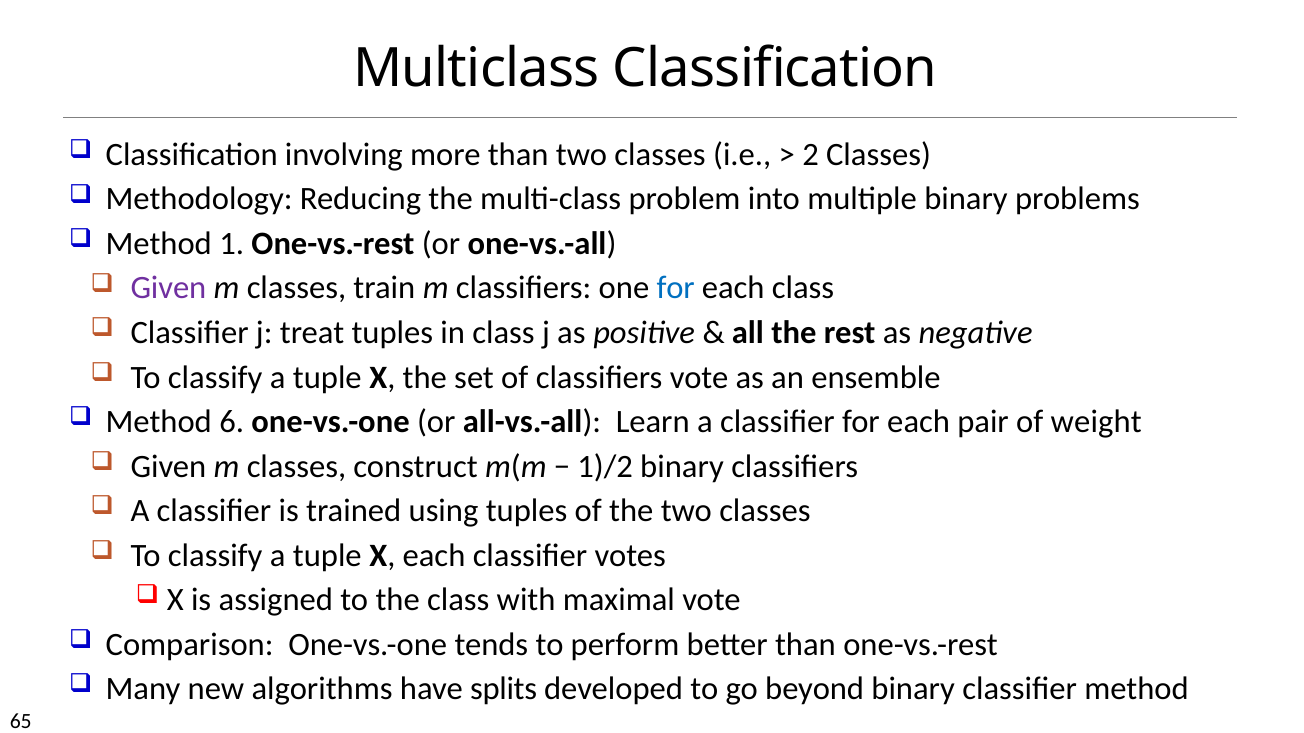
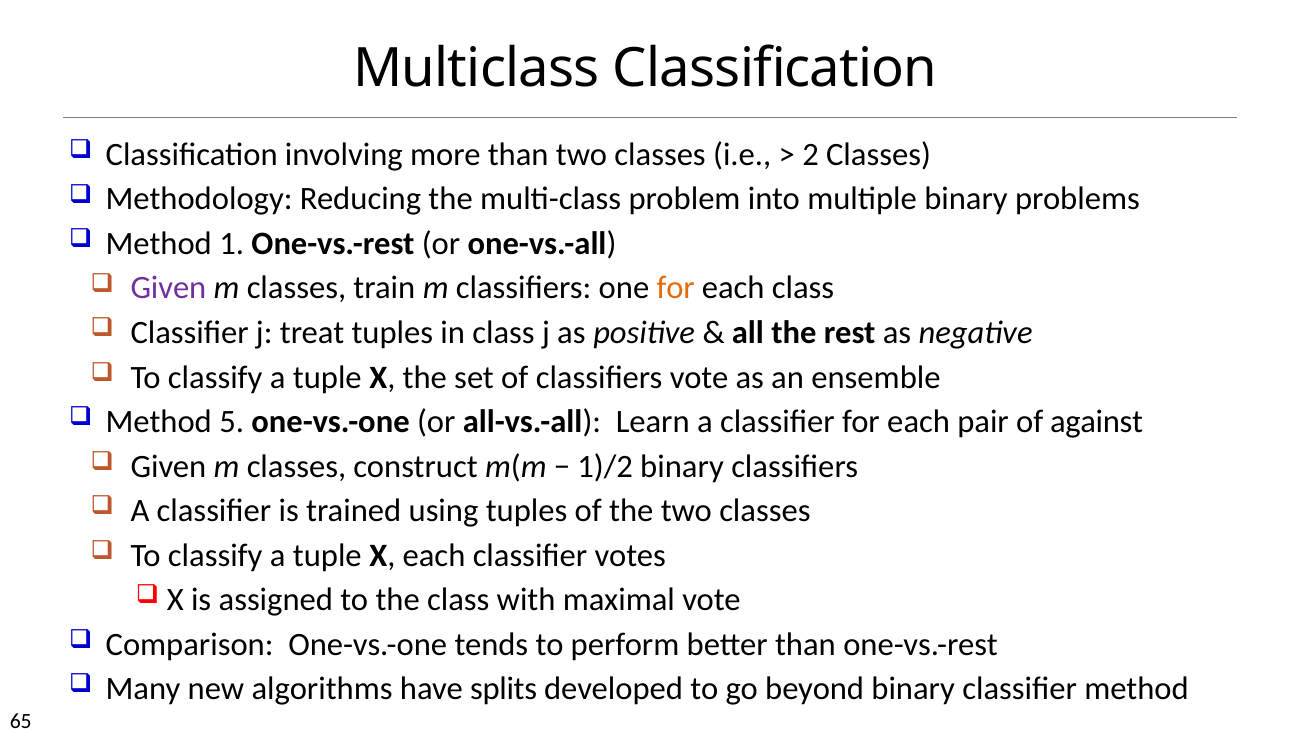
for at (676, 288) colour: blue -> orange
6: 6 -> 5
weight: weight -> against
